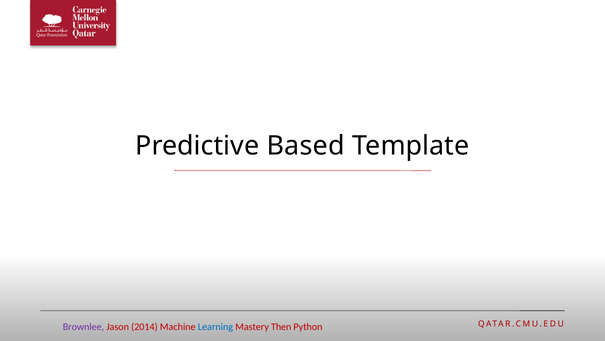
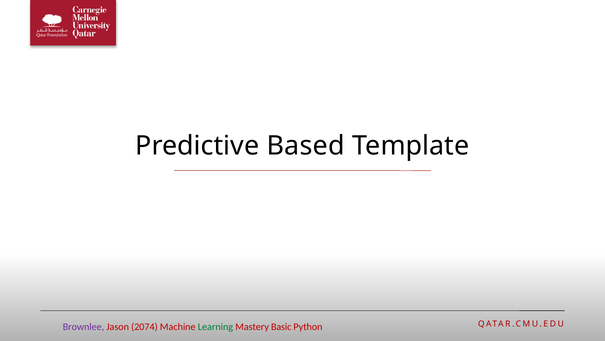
2014: 2014 -> 2074
Learning colour: blue -> green
Then: Then -> Basic
